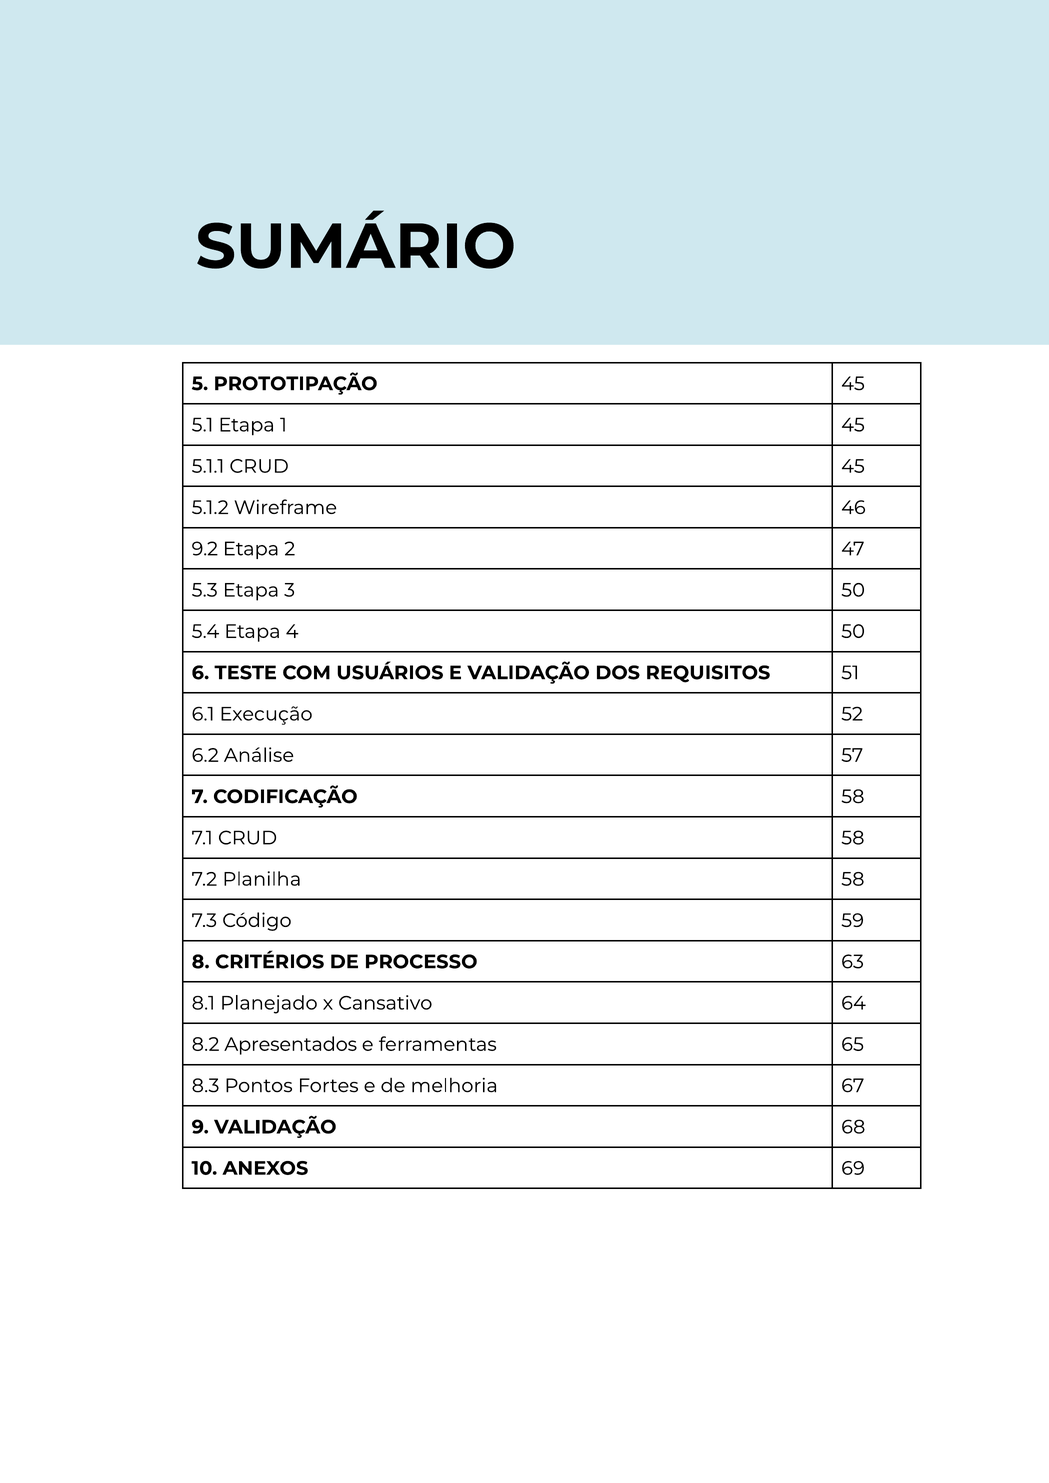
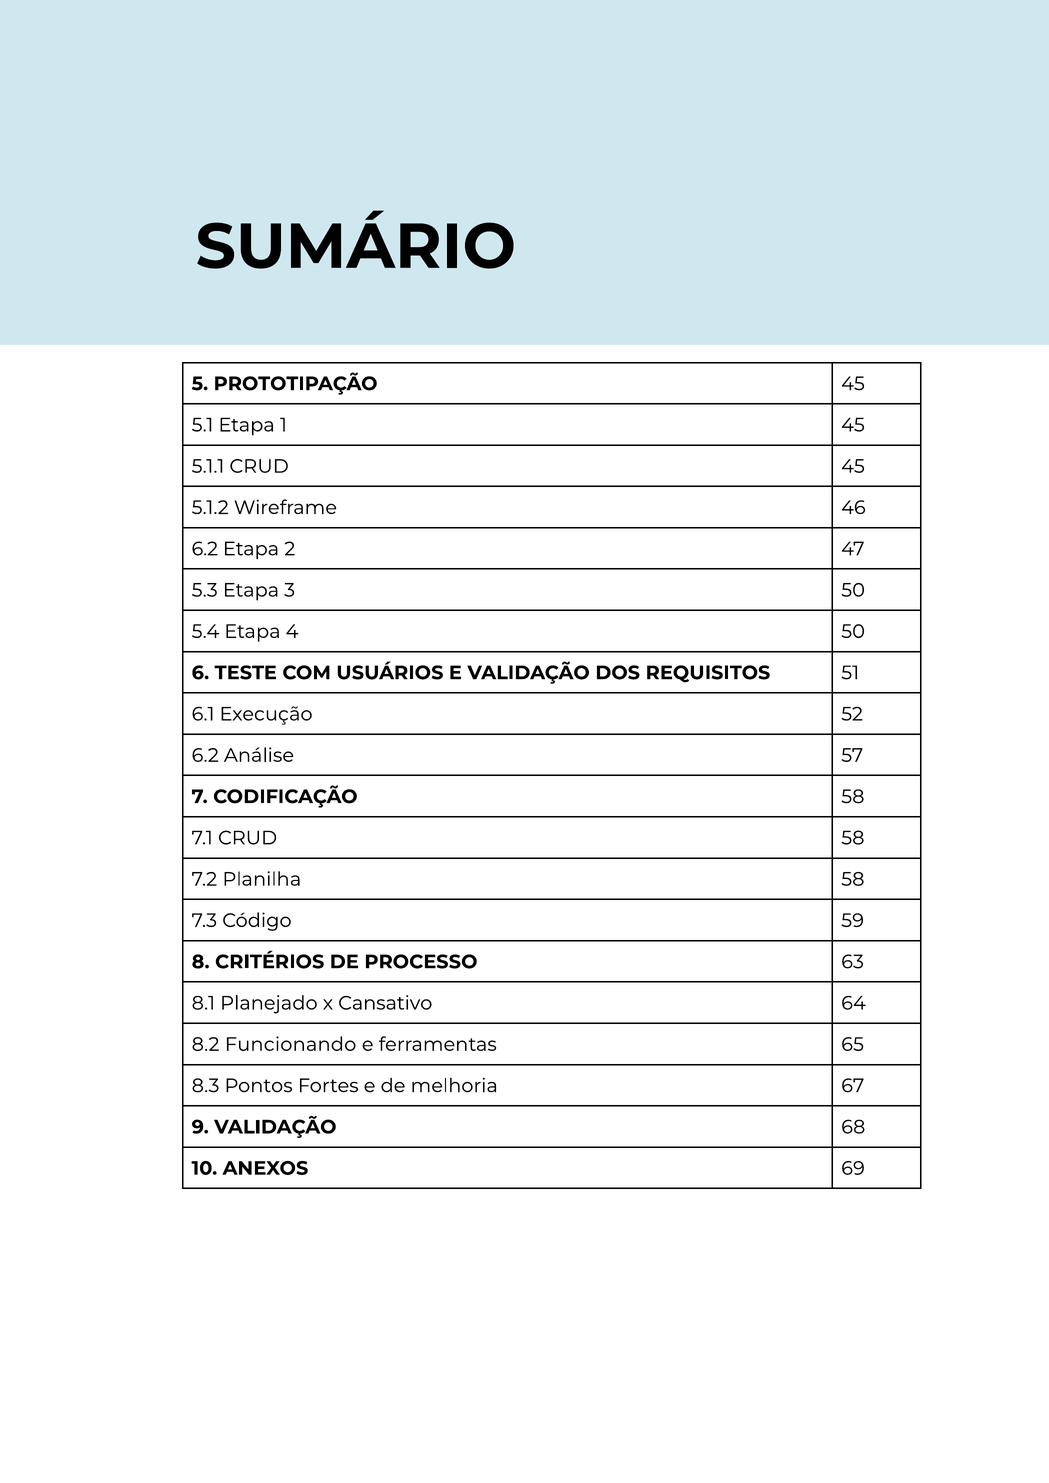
9.2 at (205, 549): 9.2 -> 6.2
Apresentados: Apresentados -> Funcionando
